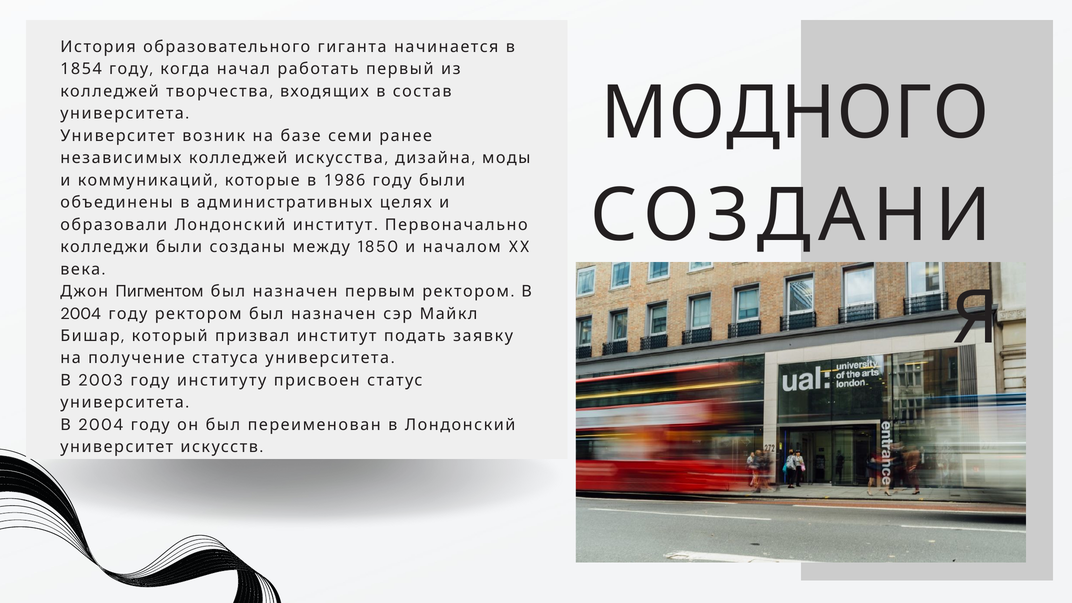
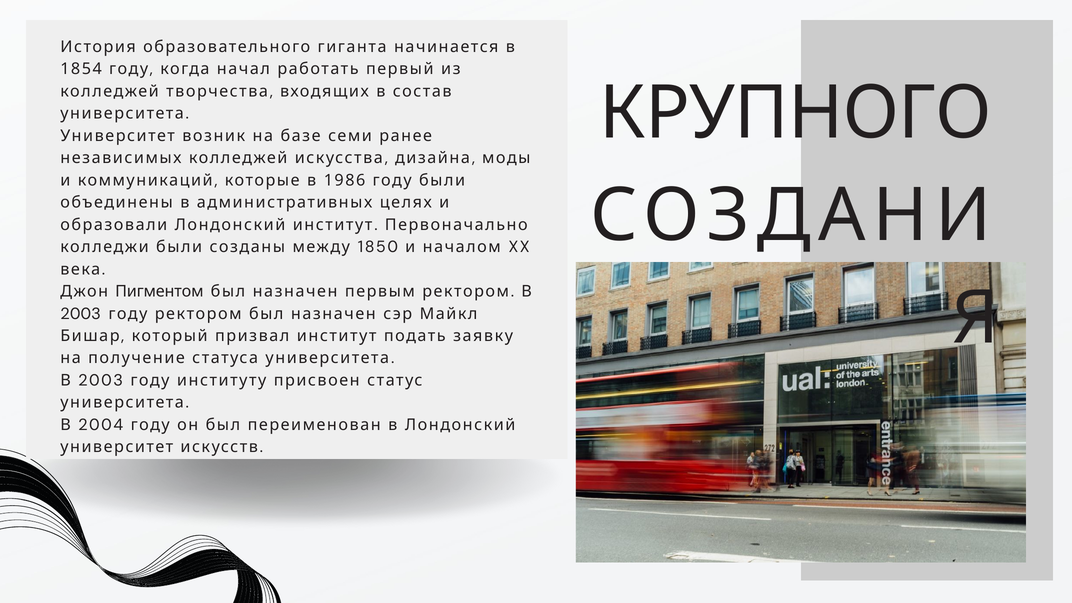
МОДНОГО: МОДНОГО -> КРУПНОГО
2004 at (81, 314): 2004 -> 2003
